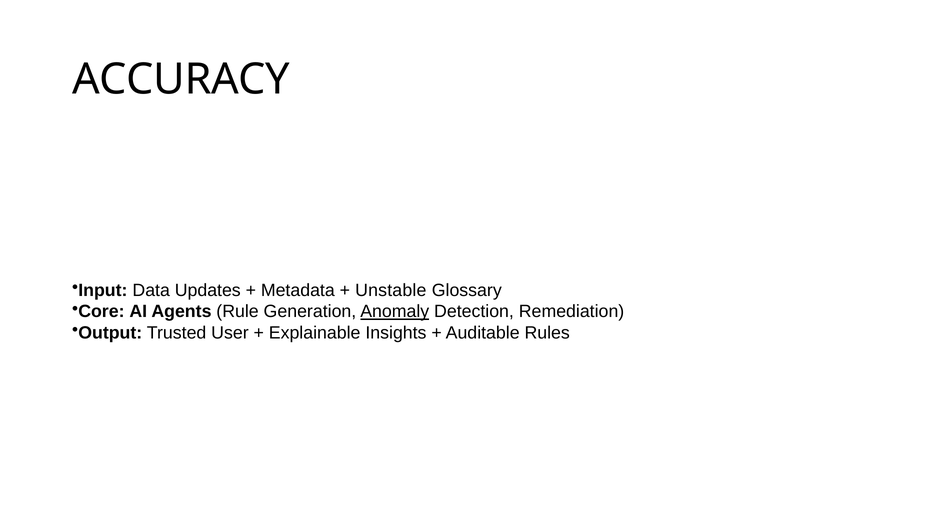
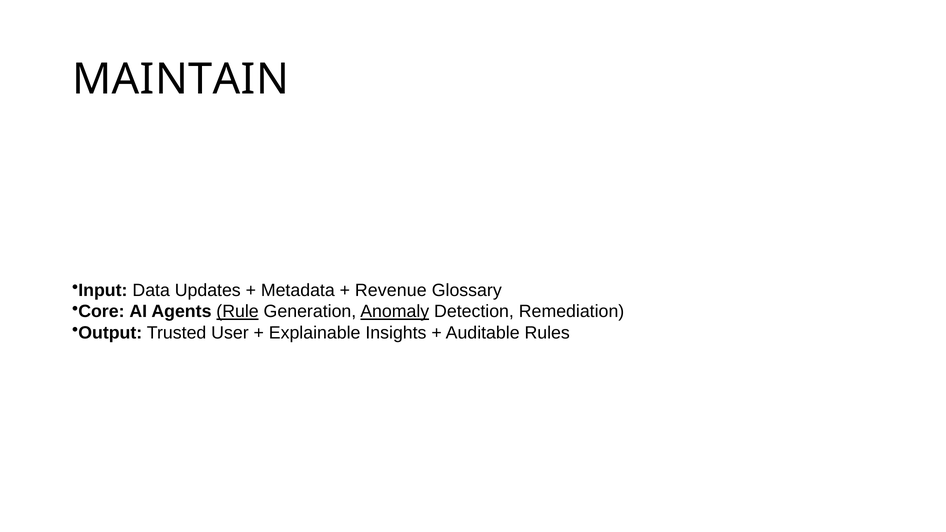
ACCURACY: ACCURACY -> MAINTAIN
Unstable: Unstable -> Revenue
Rule underline: none -> present
